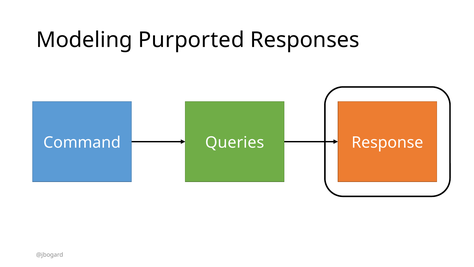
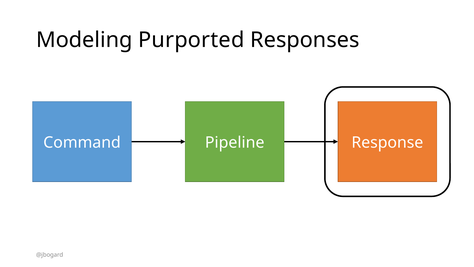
Queries: Queries -> Pipeline
